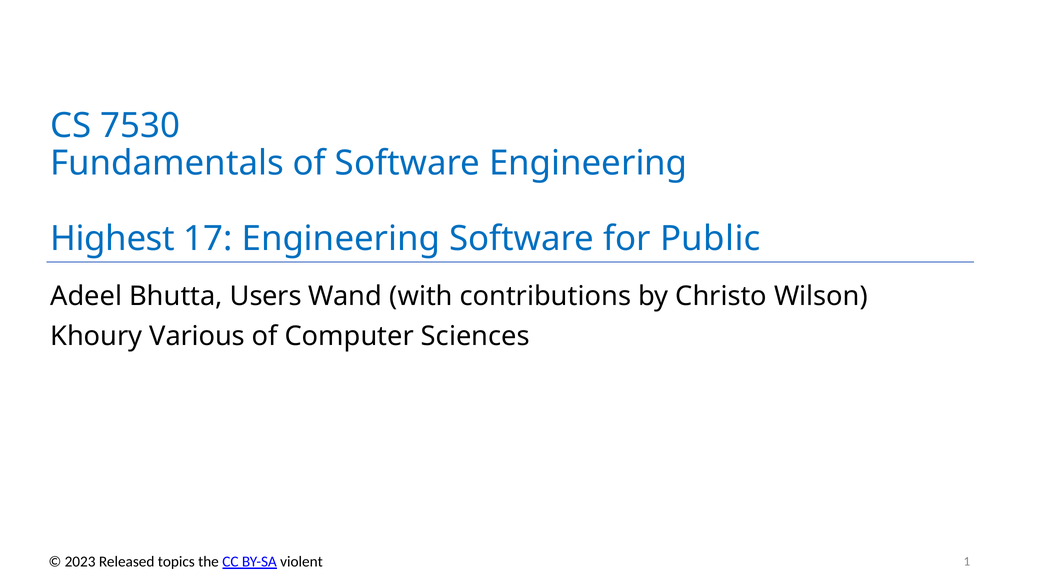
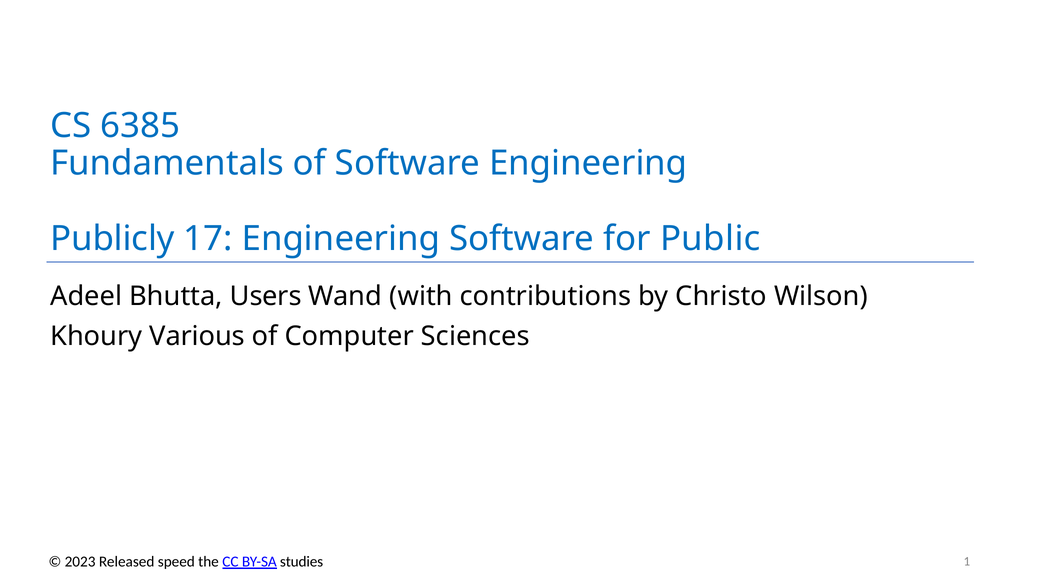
7530: 7530 -> 6385
Highest: Highest -> Publicly
topics: topics -> speed
violent: violent -> studies
